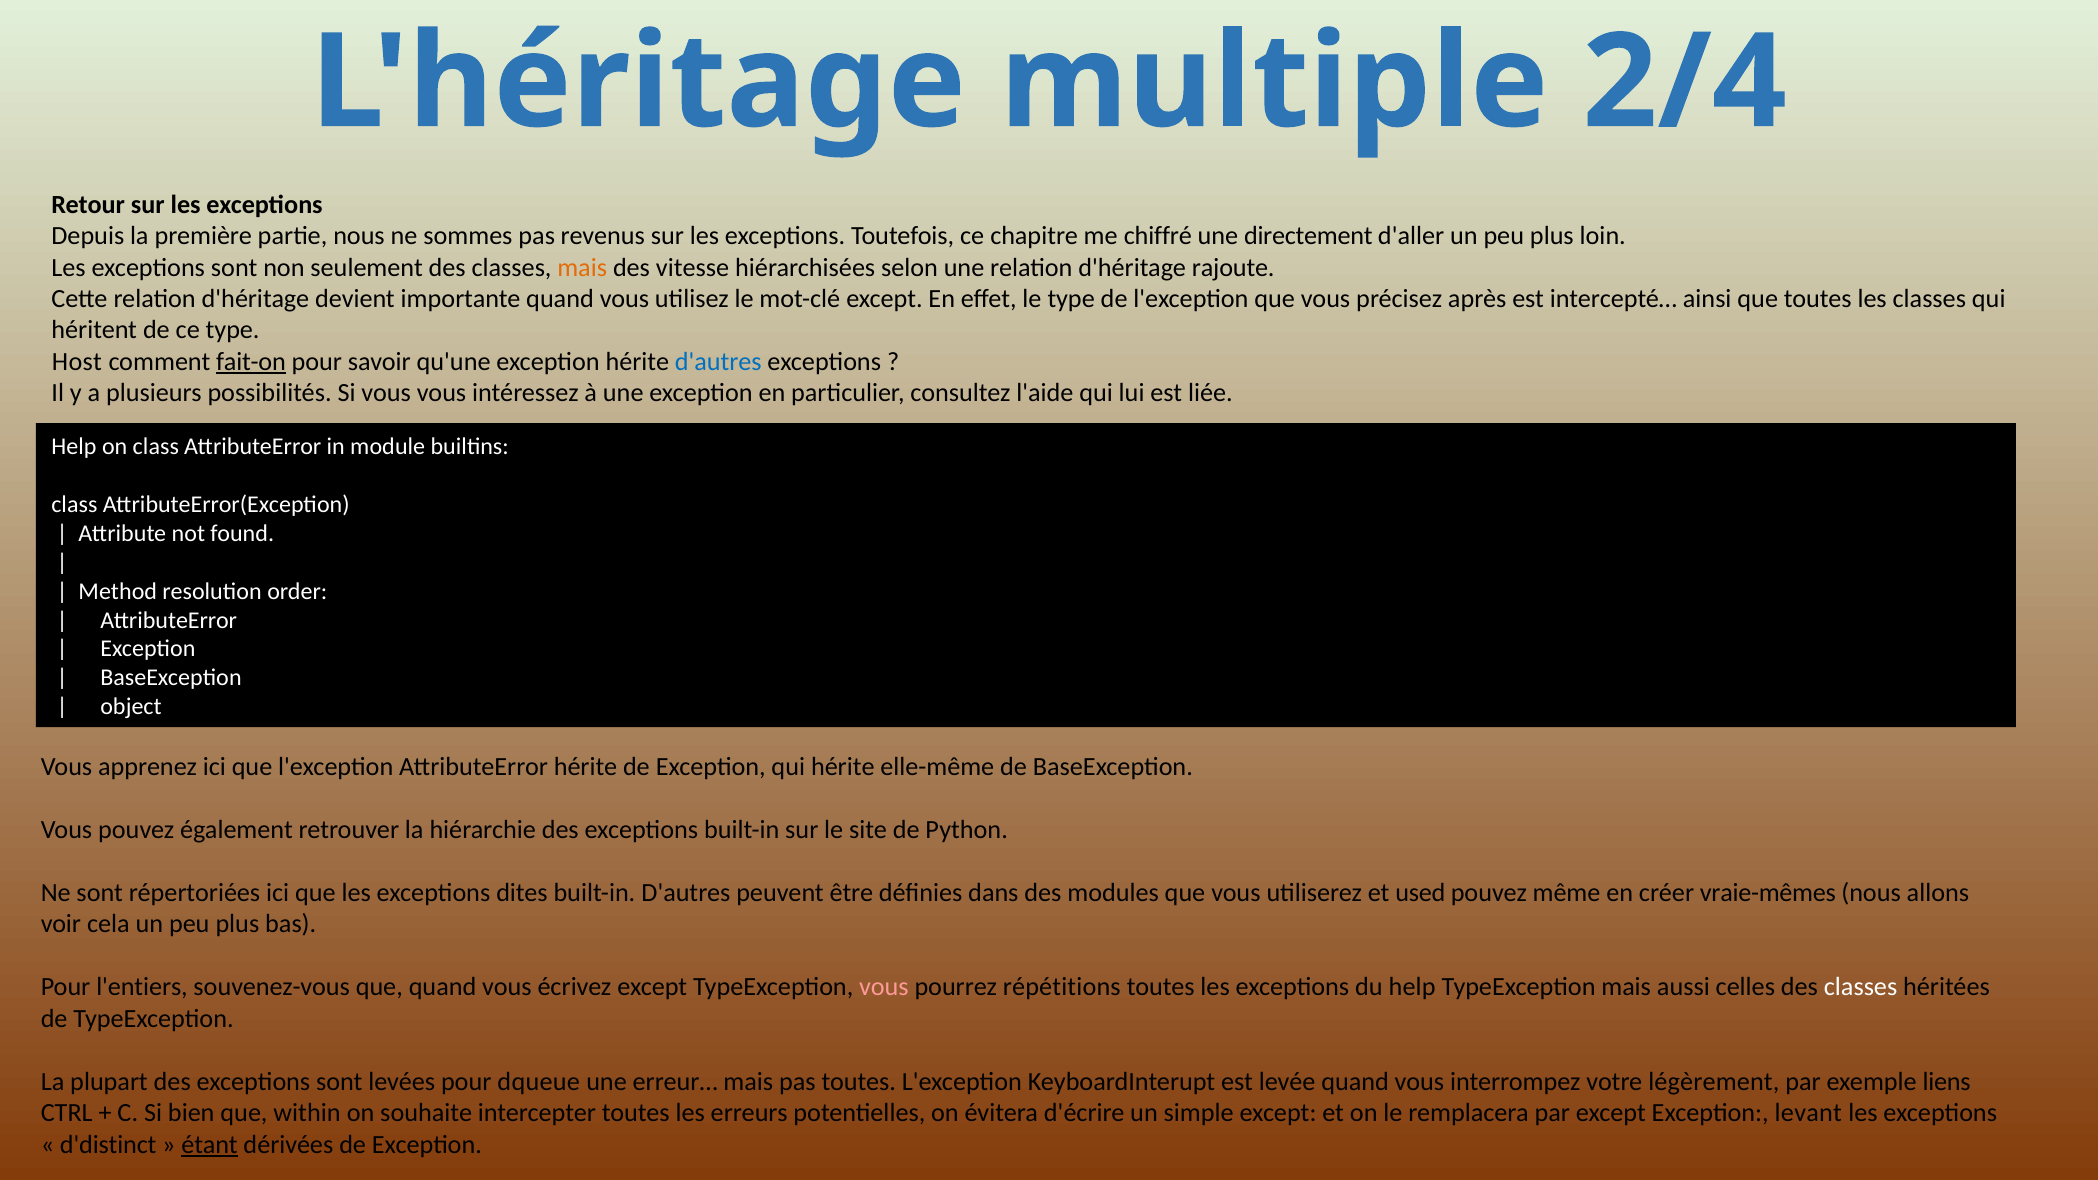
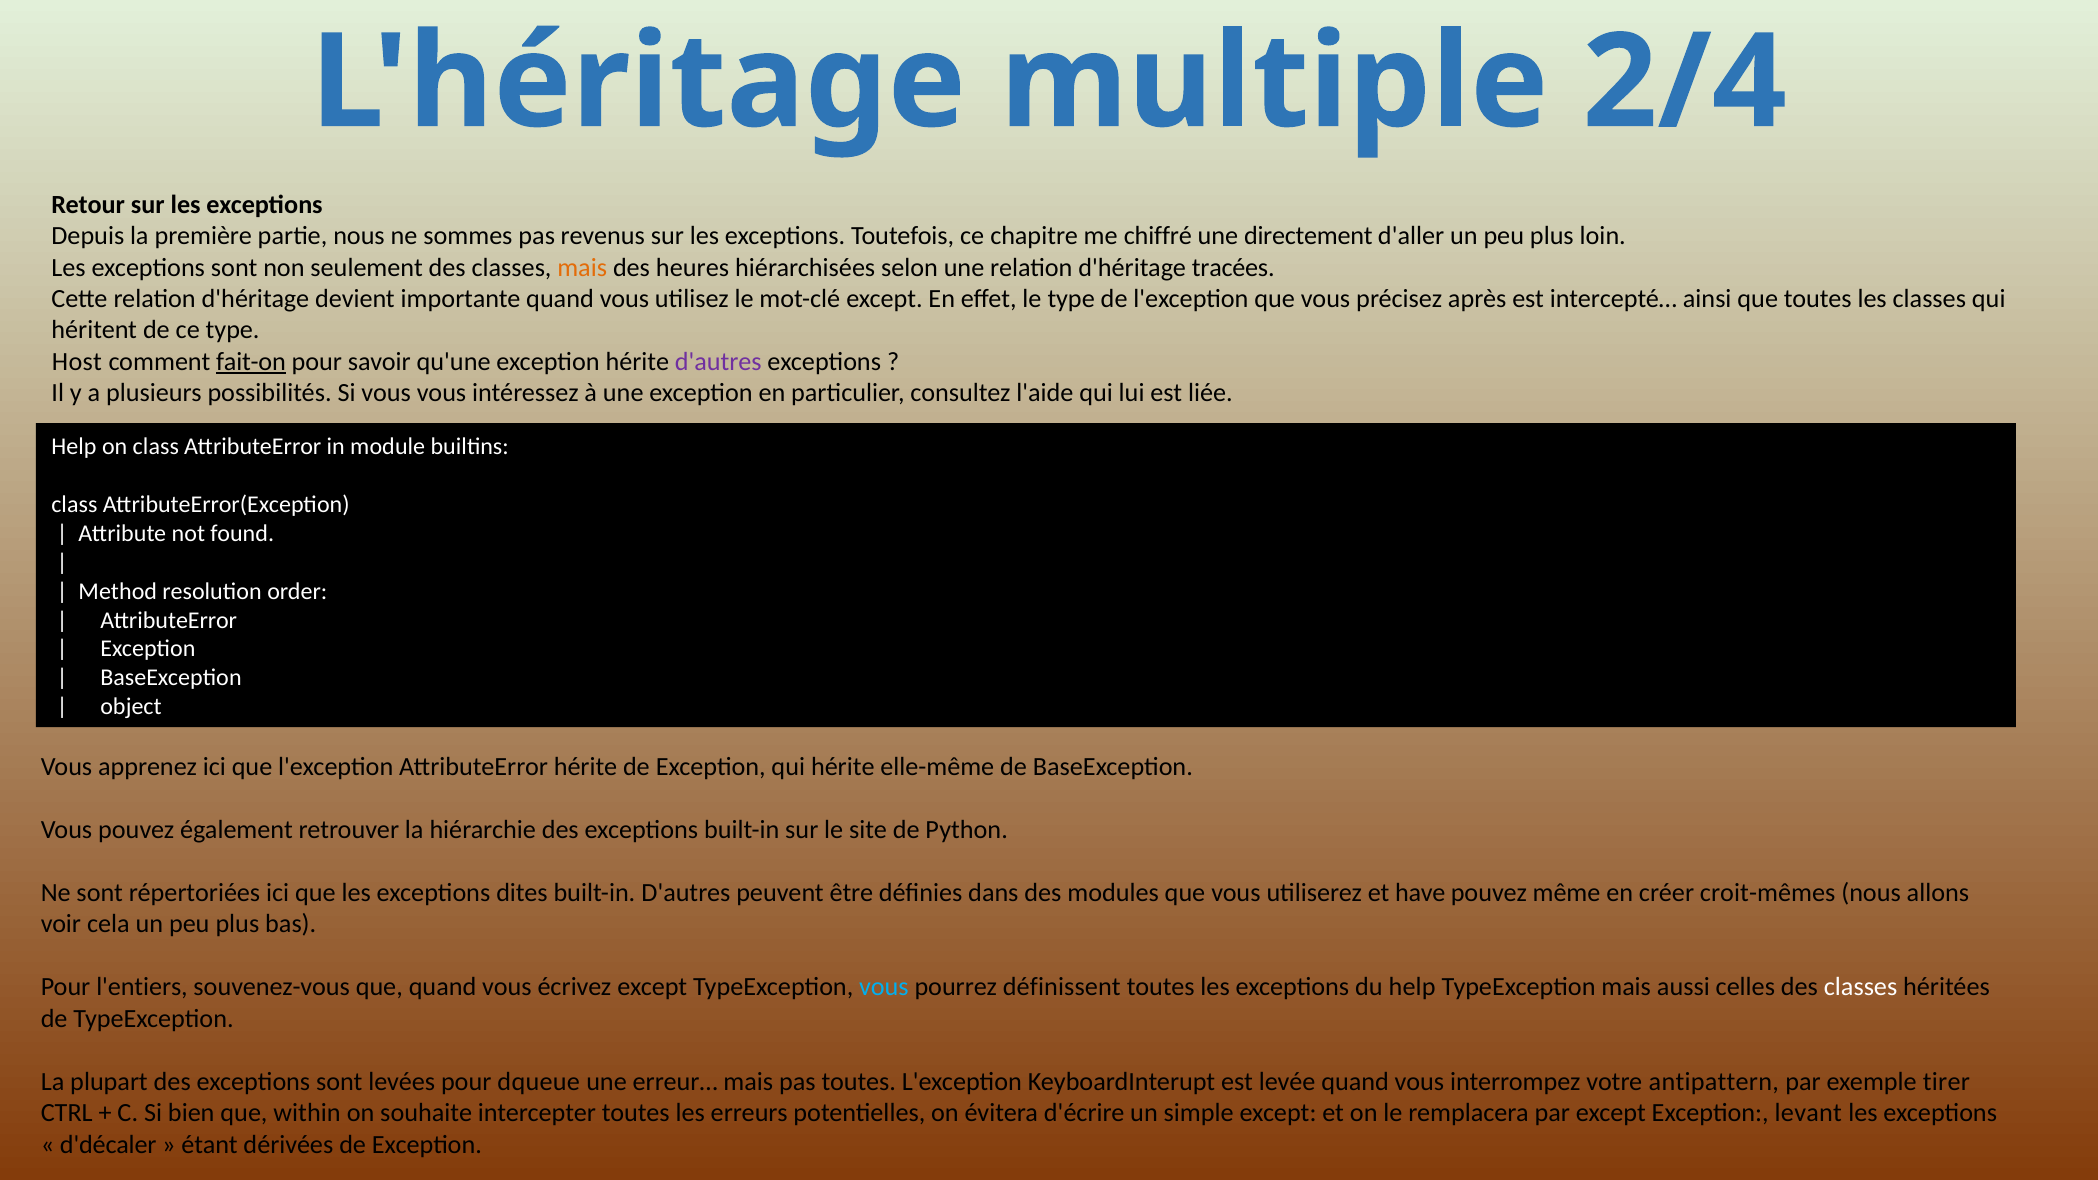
vitesse: vitesse -> heures
rajoute: rajoute -> tracées
d'autres at (718, 362) colour: blue -> purple
used: used -> have
vraie-mêmes: vraie-mêmes -> croit-mêmes
vous at (884, 987) colour: pink -> light blue
répétitions: répétitions -> définissent
légèrement: légèrement -> antipattern
liens: liens -> tirer
d'distinct: d'distinct -> d'décaler
étant underline: present -> none
